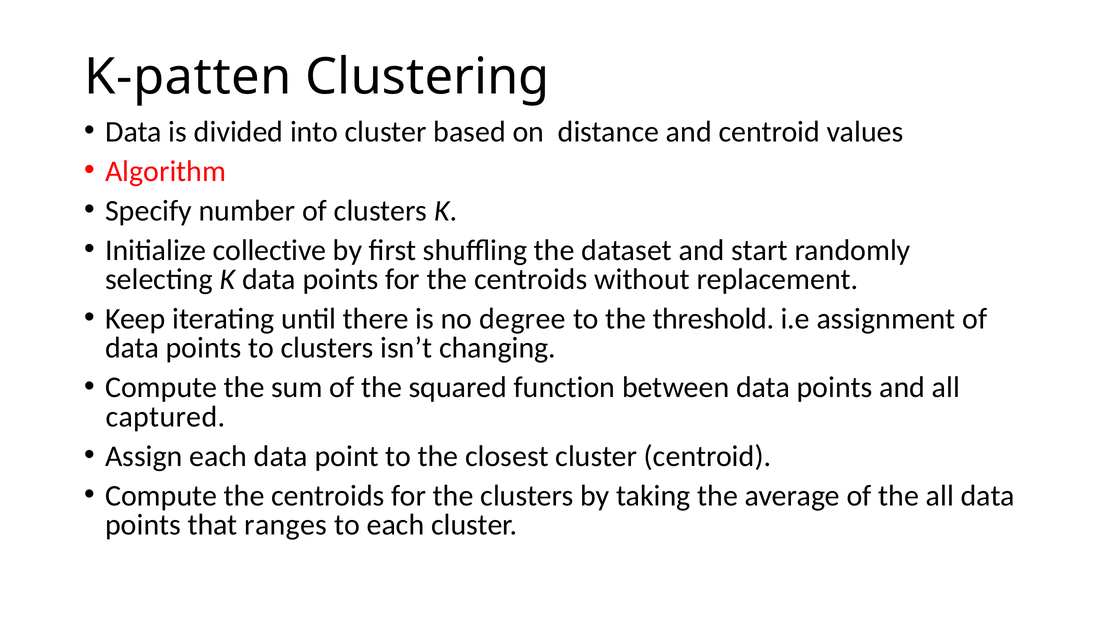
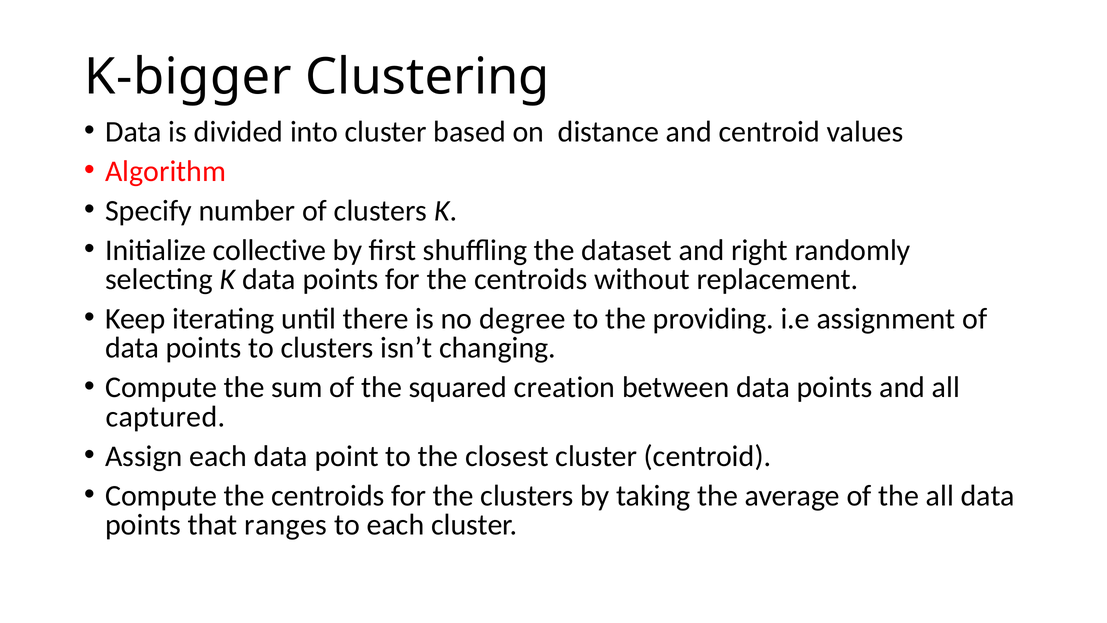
K-patten: K-patten -> K-bigger
start: start -> right
threshold: threshold -> providing
function: function -> creation
